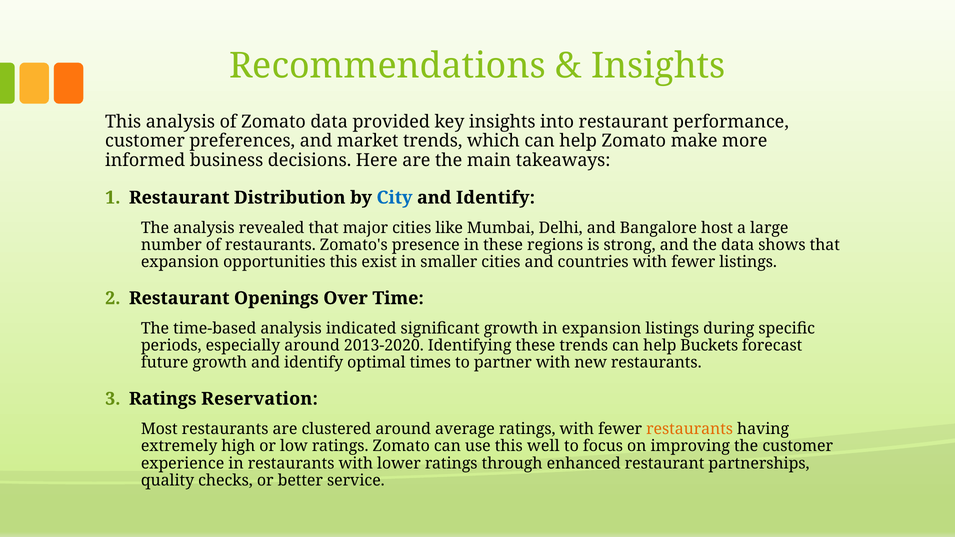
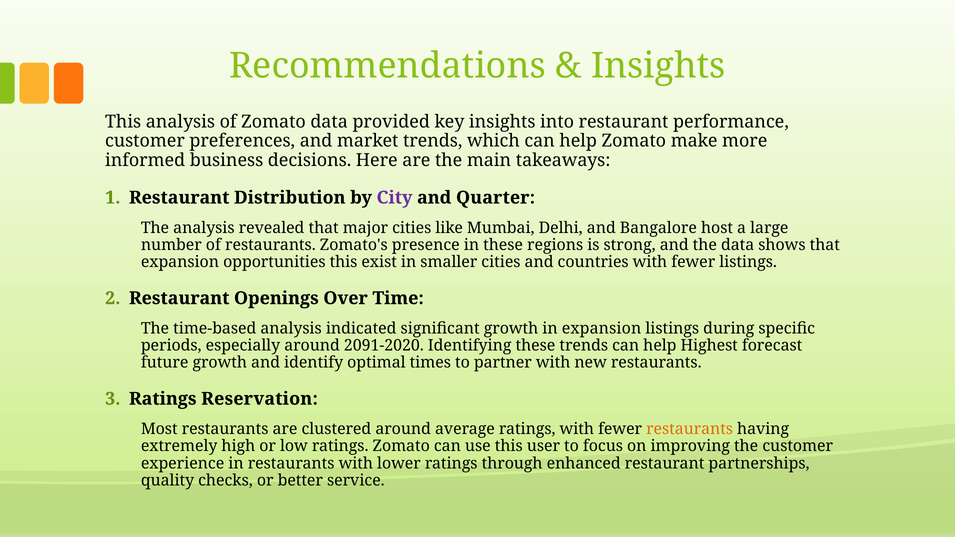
City colour: blue -> purple
Identify at (496, 198): Identify -> Quarter
2013-2020: 2013-2020 -> 2091-2020
Buckets: Buckets -> Highest
well: well -> user
